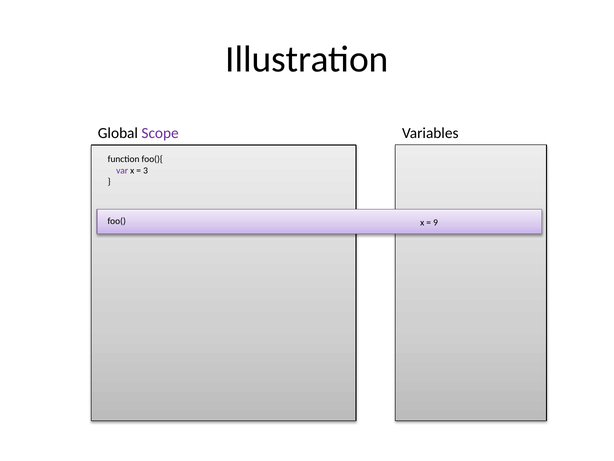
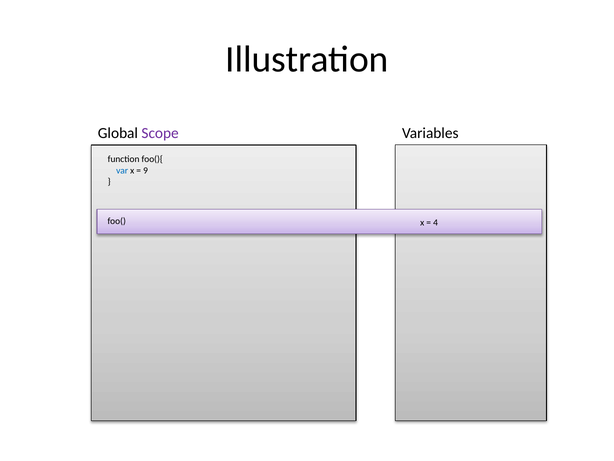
var colour: purple -> blue
3: 3 -> 9
9: 9 -> 4
